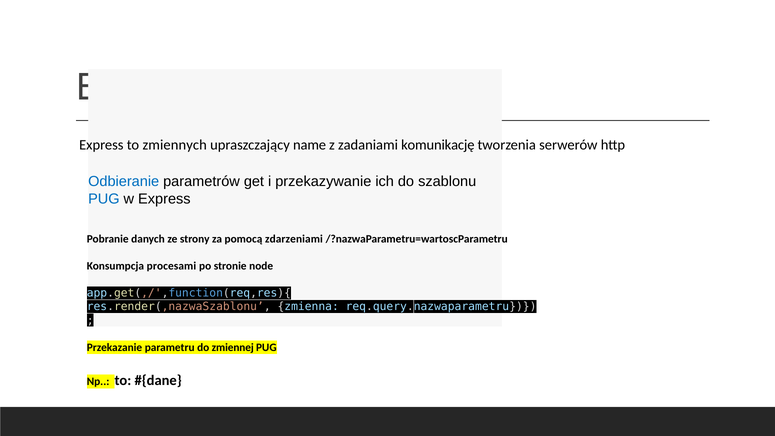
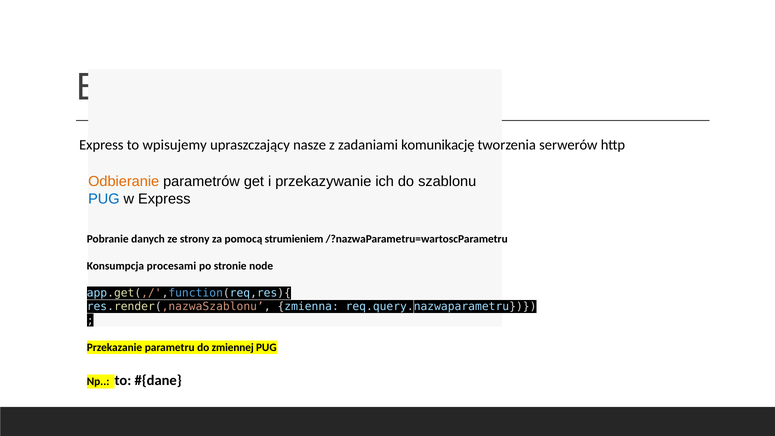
zmiennych: zmiennych -> wpisujemy
name: name -> nasze
Odbieranie colour: blue -> orange
zdarzeniami: zdarzeniami -> strumieniem
